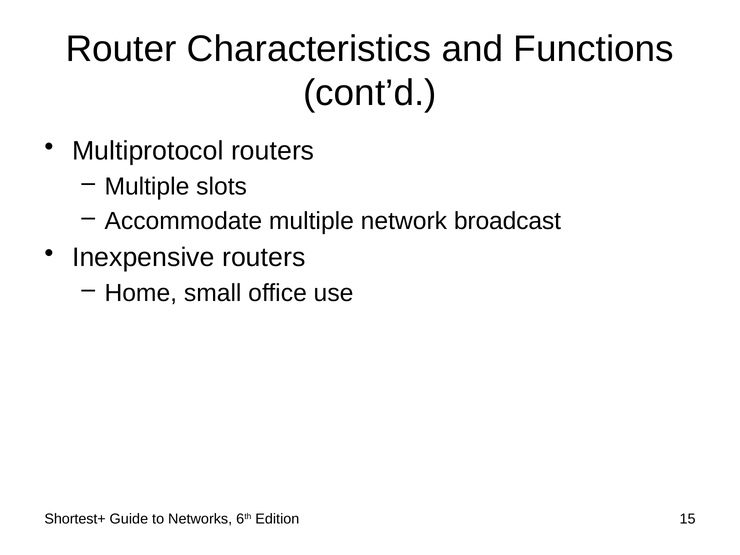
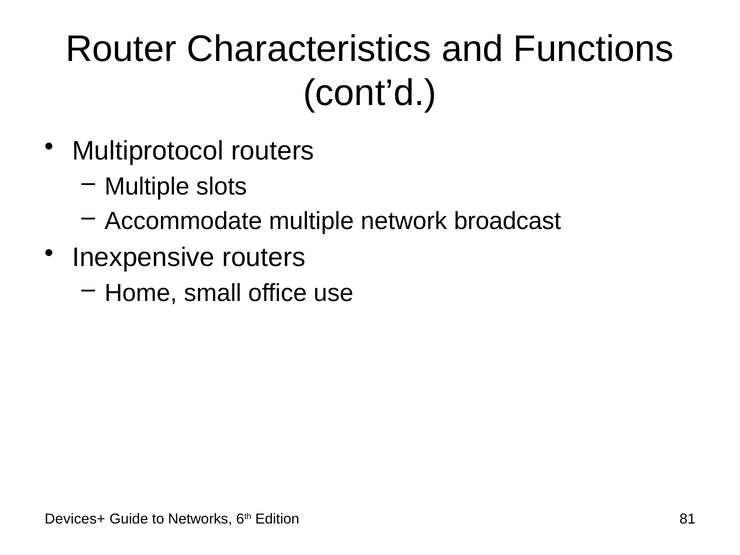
Shortest+: Shortest+ -> Devices+
15: 15 -> 81
